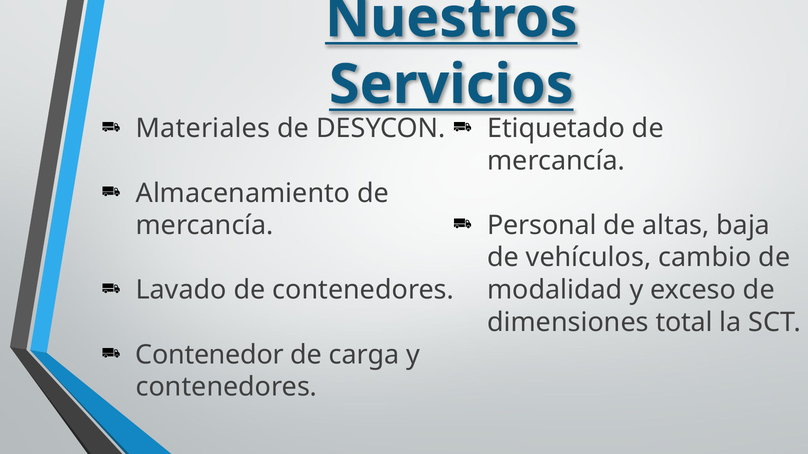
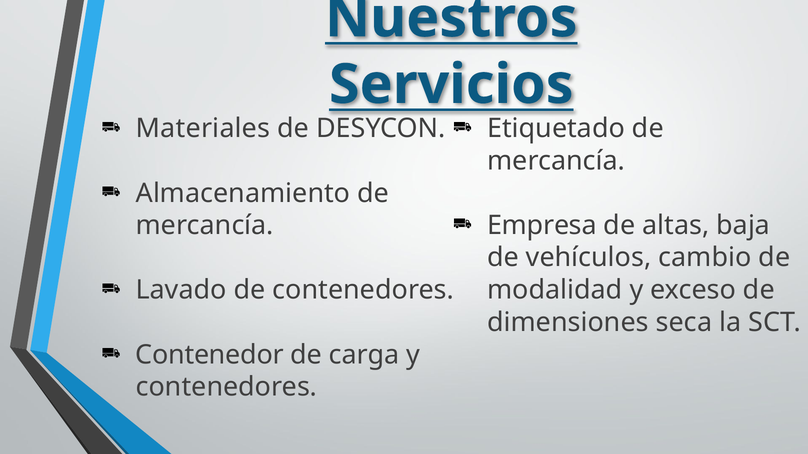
Personal: Personal -> Empresa
total: total -> seca
